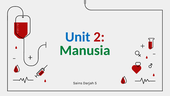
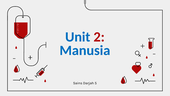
Manusia colour: green -> blue
